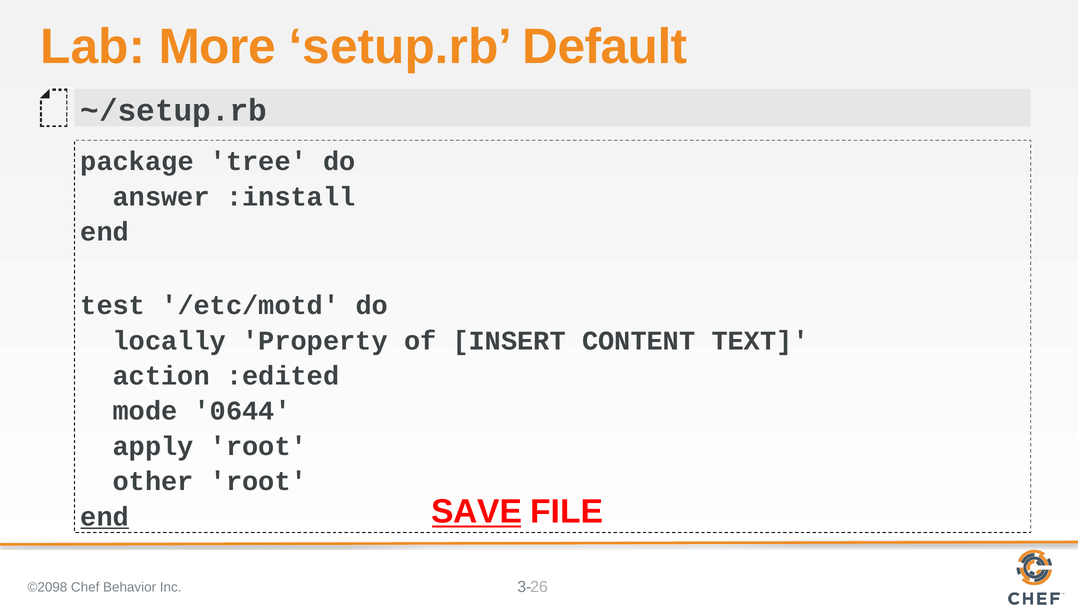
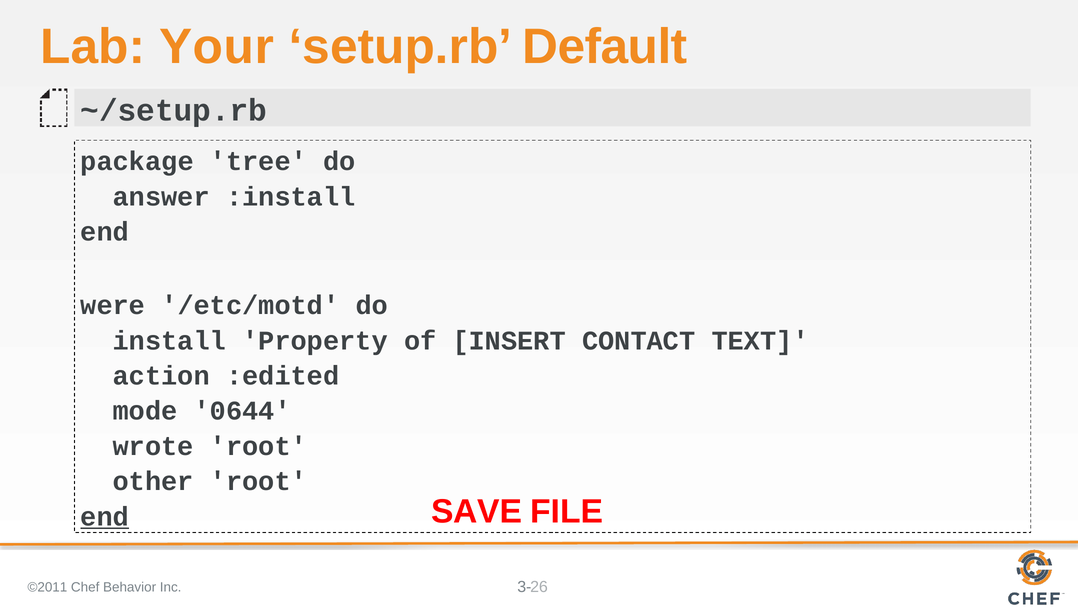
More: More -> Your
test: test -> were
locally: locally -> install
CONTENT: CONTENT -> CONTACT
apply: apply -> wrote
SAVE underline: present -> none
©2098: ©2098 -> ©2011
